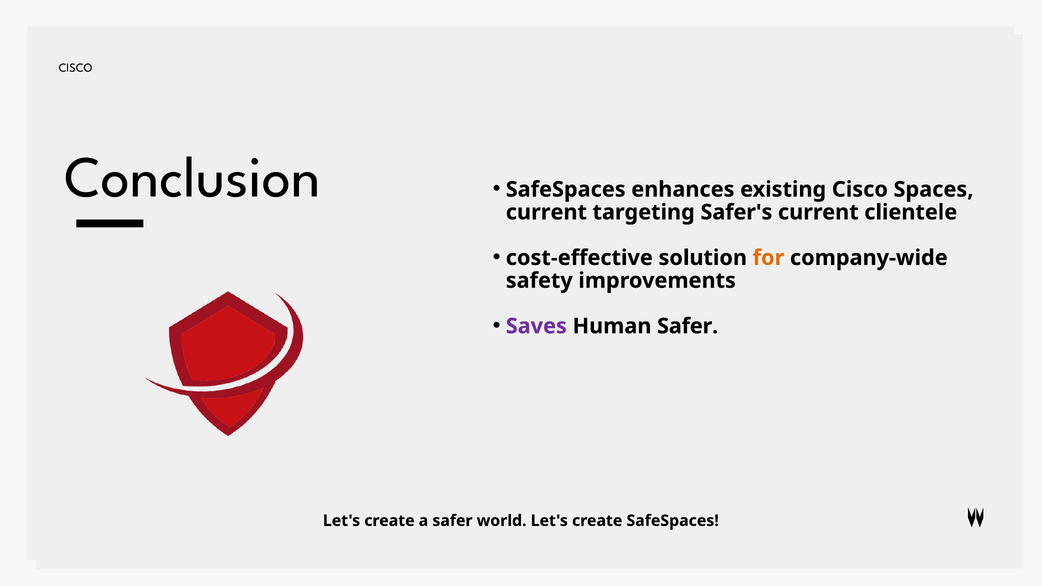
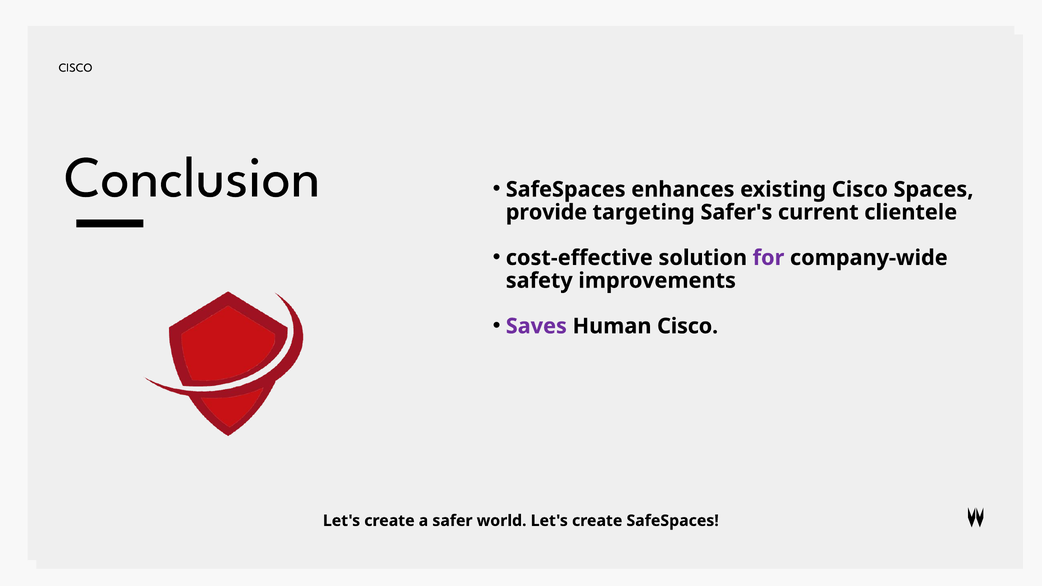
current at (546, 212): current -> provide
for colour: orange -> purple
Human Safer: Safer -> Cisco
